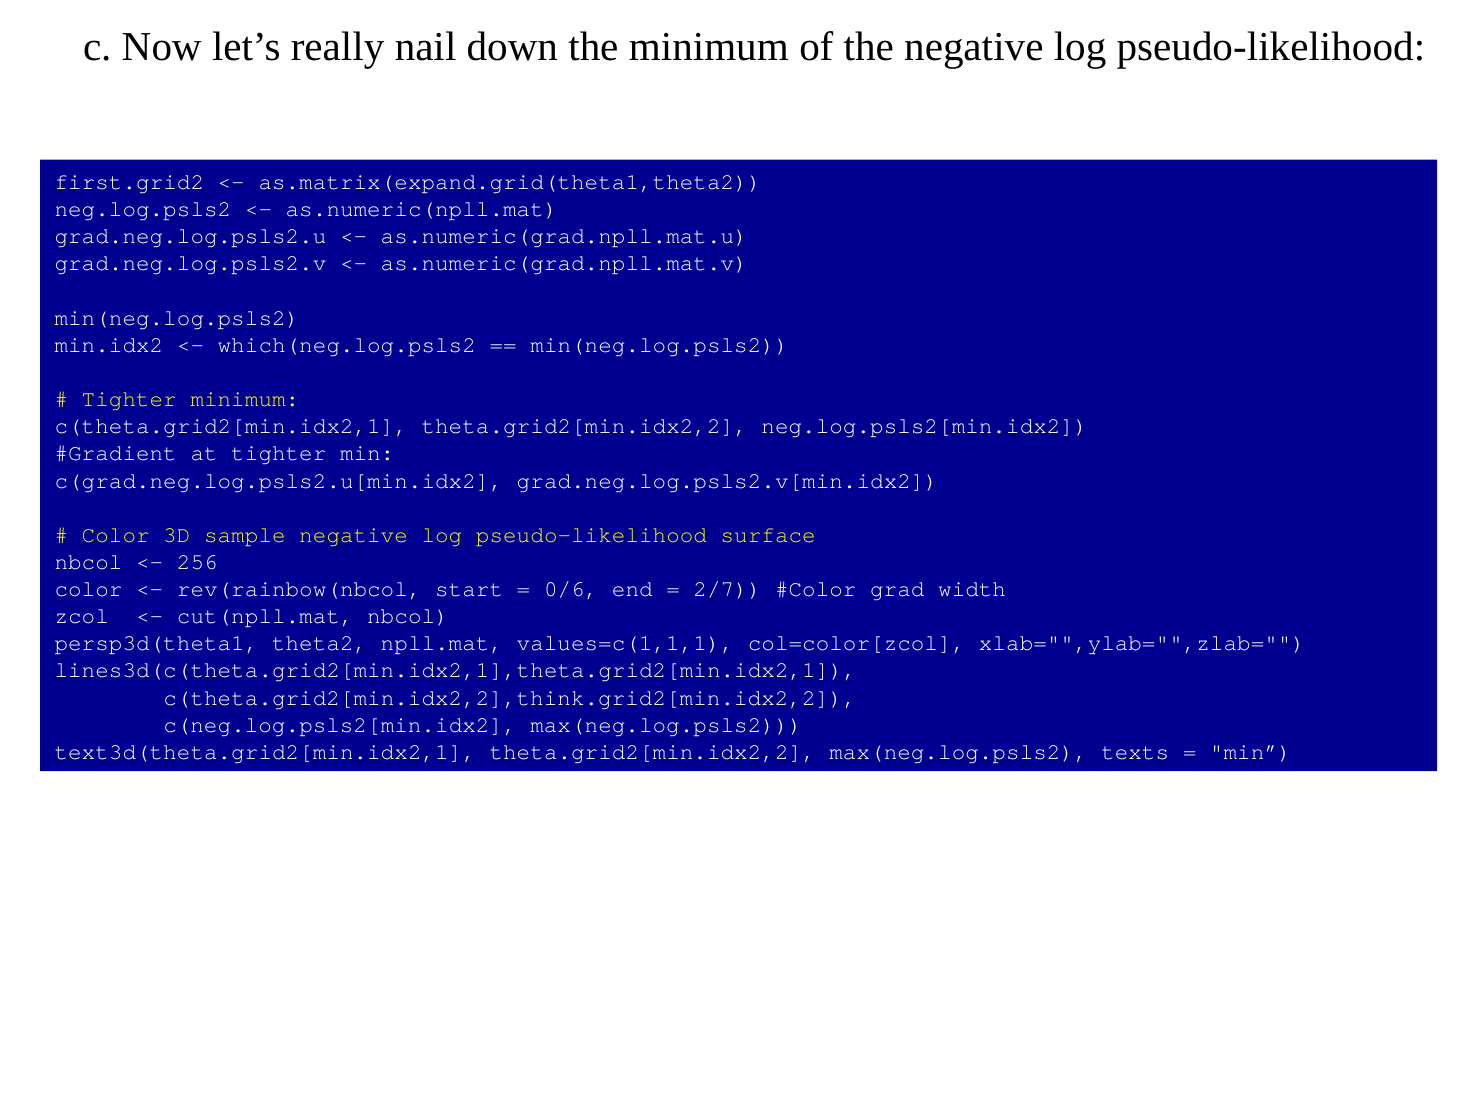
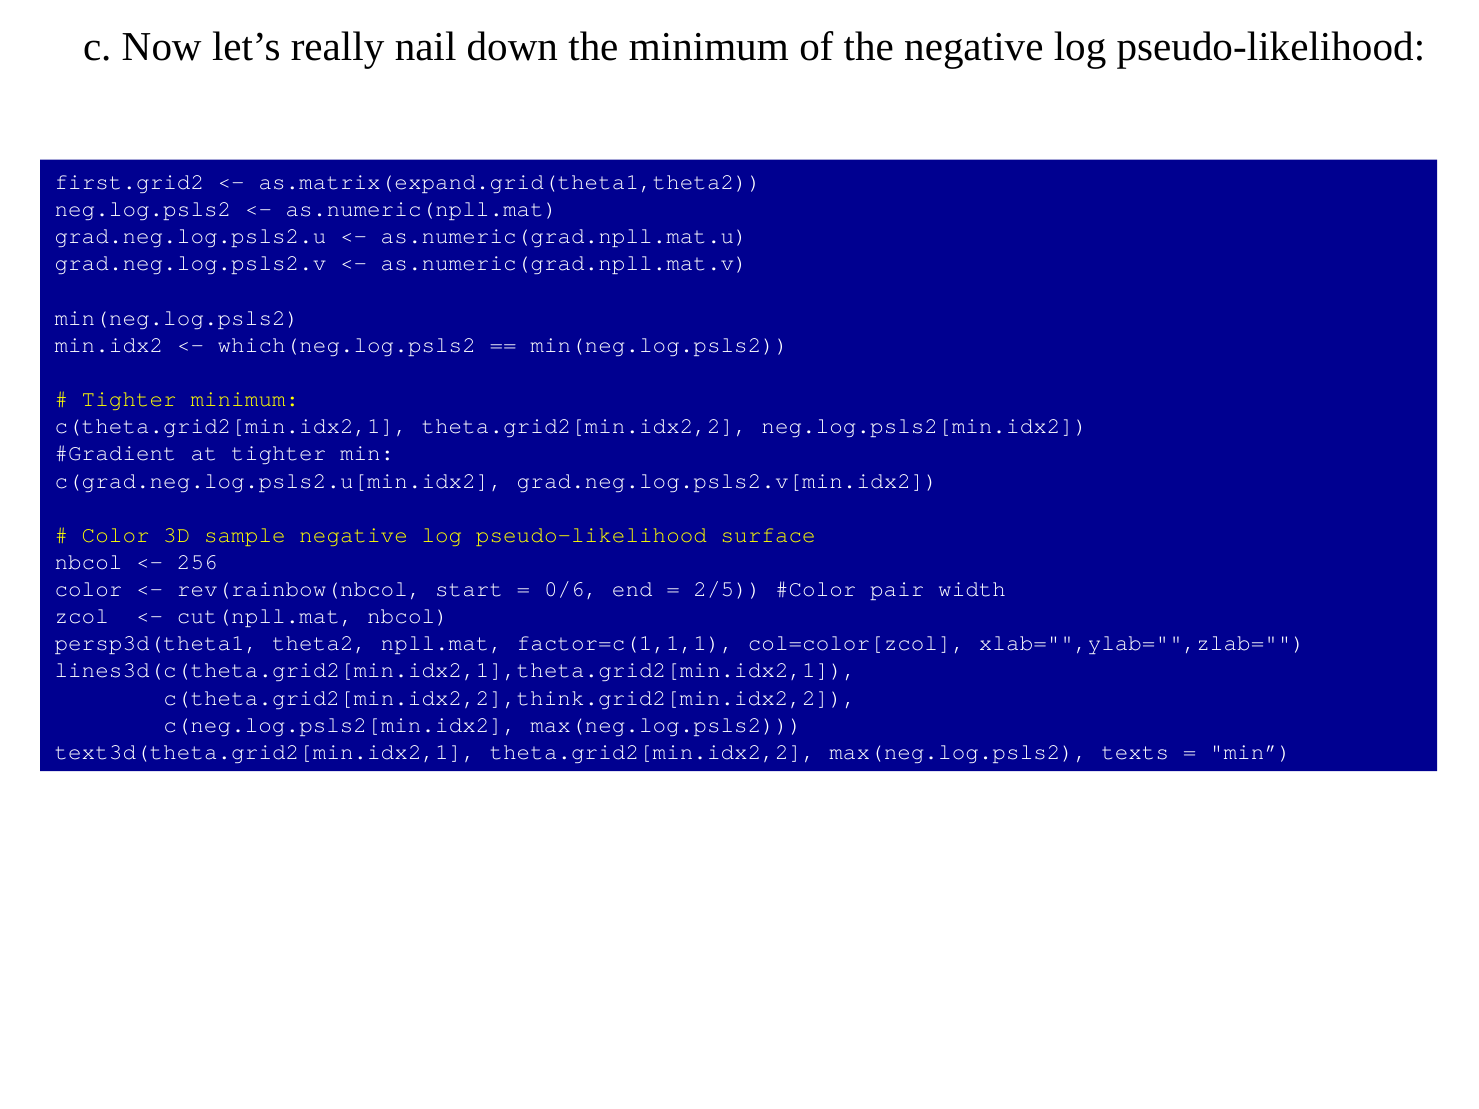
2/7: 2/7 -> 2/5
grad: grad -> pair
values=c(1,1,1: values=c(1,1,1 -> factor=c(1,1,1
